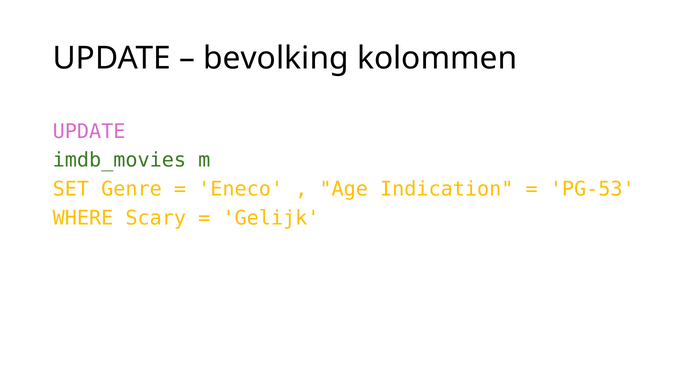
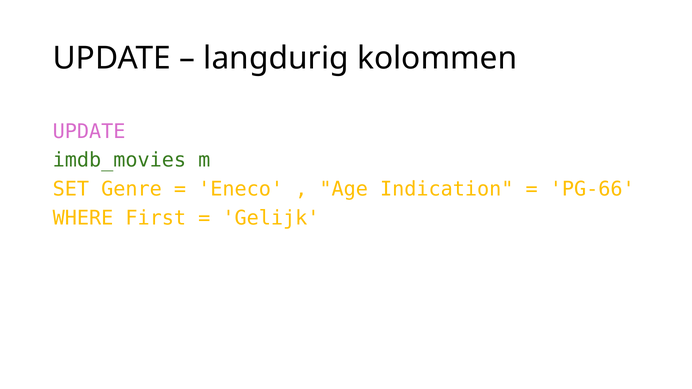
bevolking: bevolking -> langdurig
PG-53: PG-53 -> PG-66
Scary: Scary -> First
